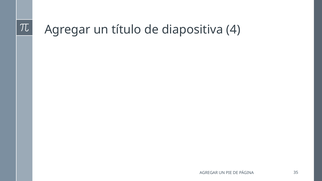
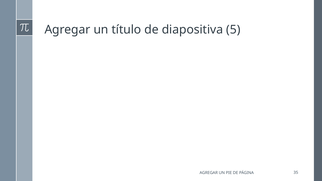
4: 4 -> 5
